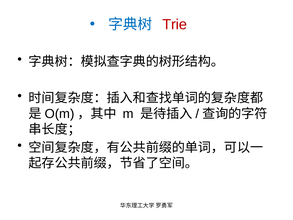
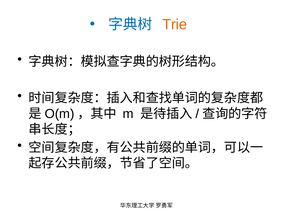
Trie colour: red -> orange
